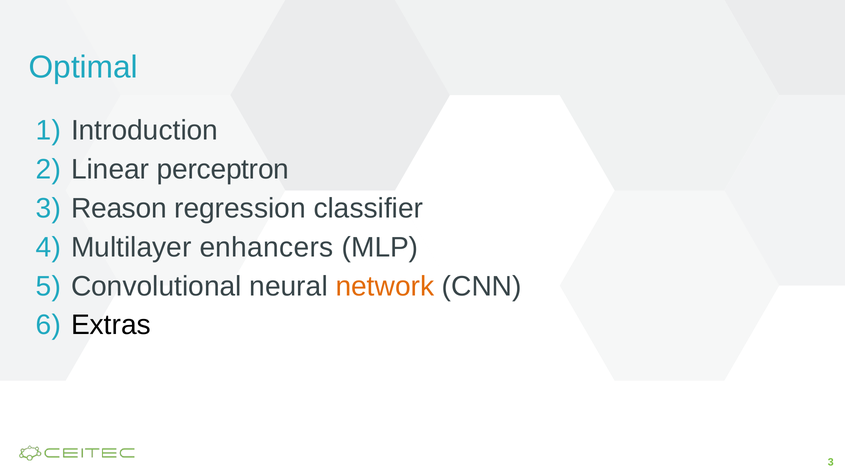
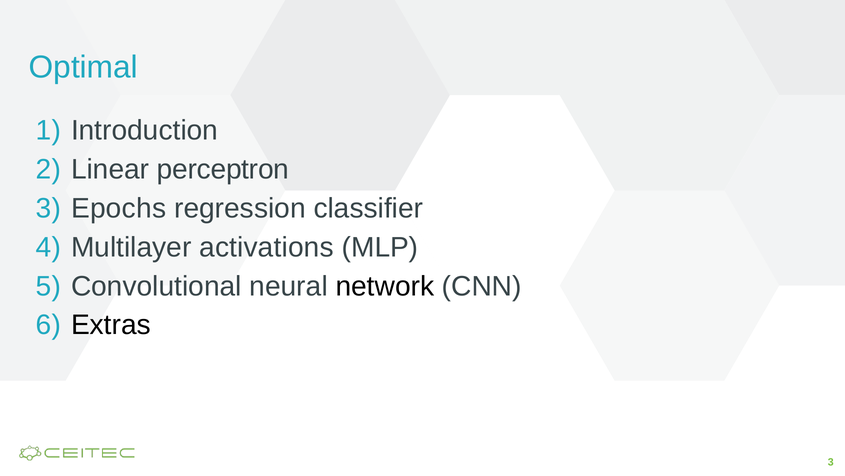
Reason: Reason -> Epochs
enhancers: enhancers -> activations
network colour: orange -> black
